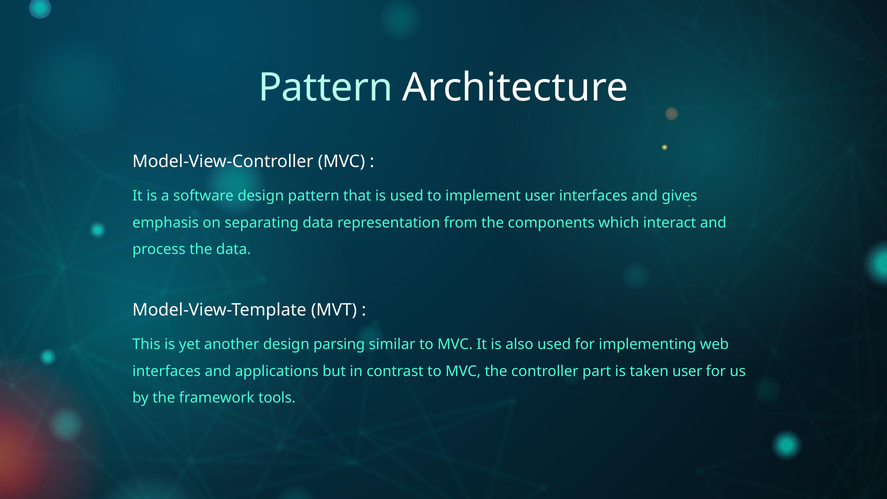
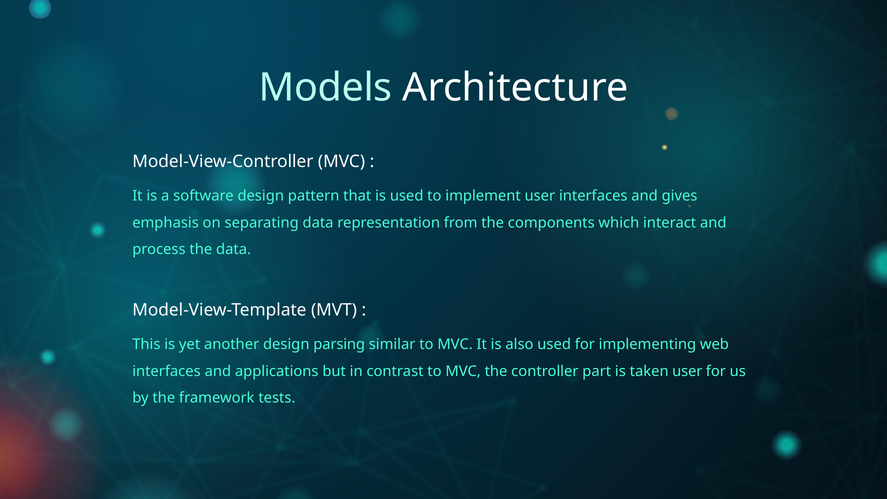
Pattern at (325, 87): Pattern -> Models
tools: tools -> tests
